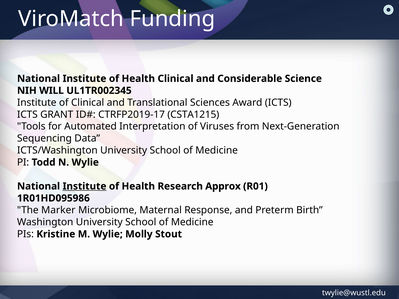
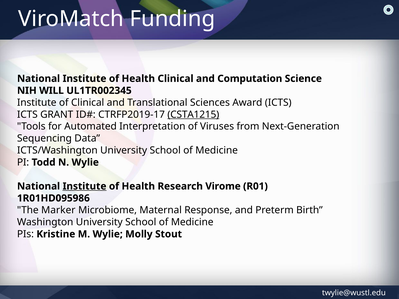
Considerable: Considerable -> Computation
CSTA1215 underline: none -> present
Approx: Approx -> Virome
